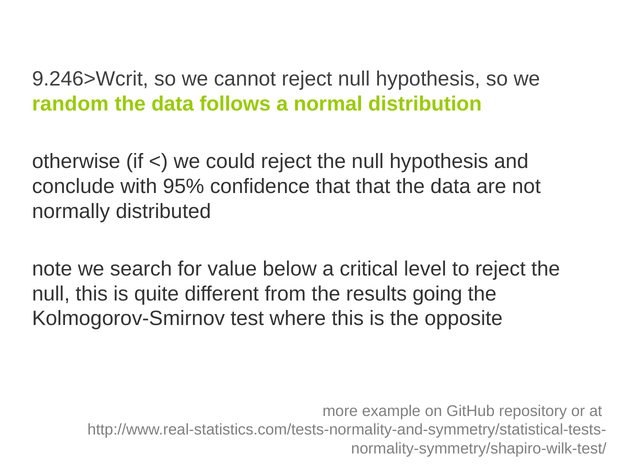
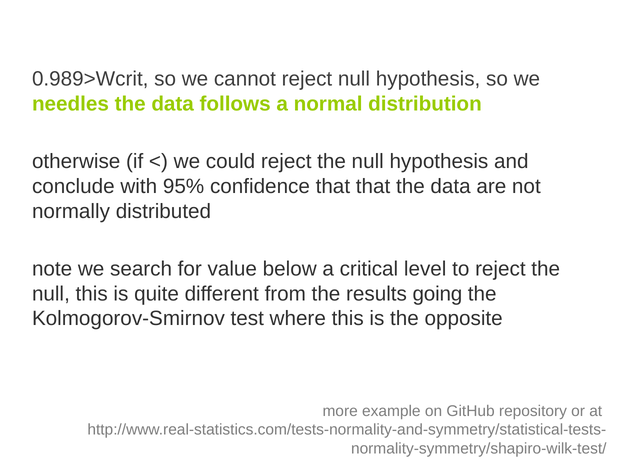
9.246>Wcrit: 9.246>Wcrit -> 0.989>Wcrit
random: random -> needles
